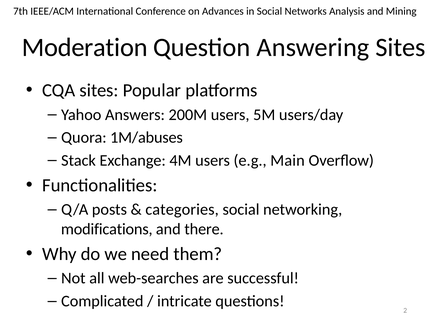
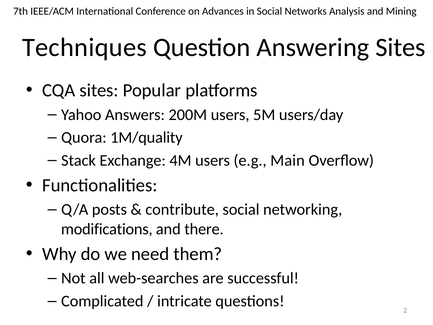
Moderation: Moderation -> Techniques
1M/abuses: 1M/abuses -> 1M/quality
categories: categories -> contribute
